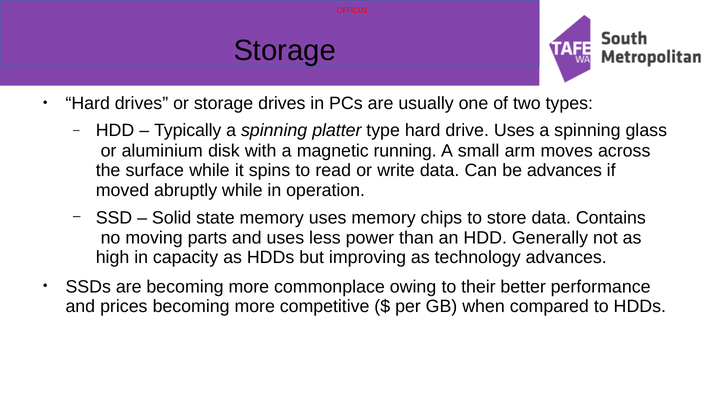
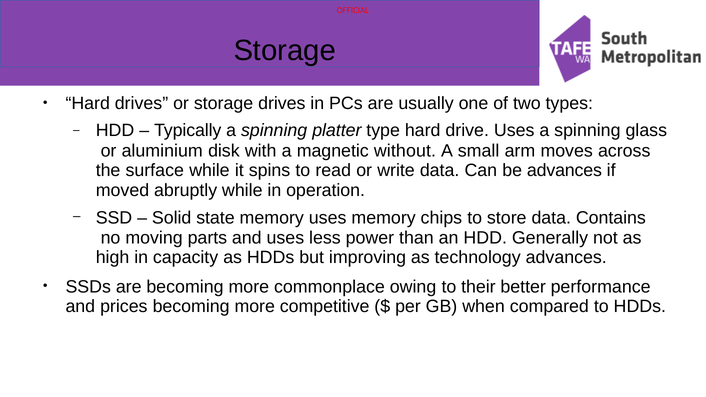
running: running -> without
